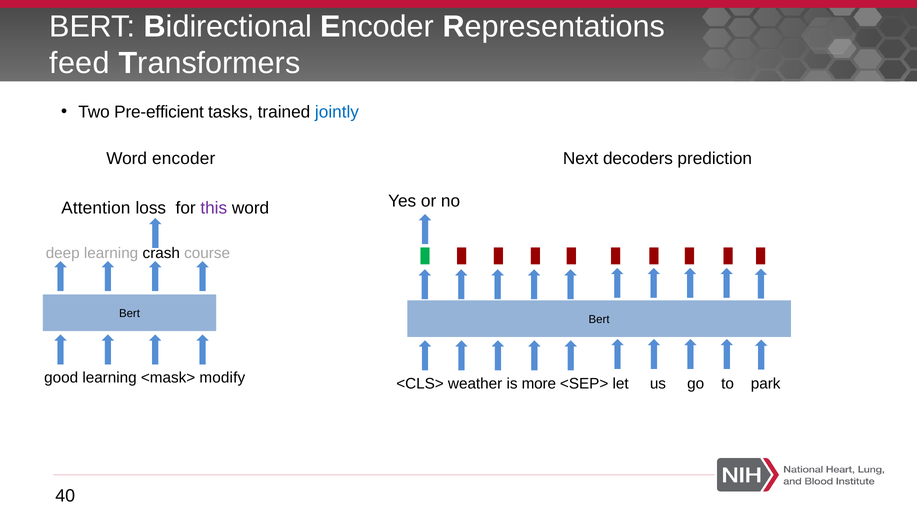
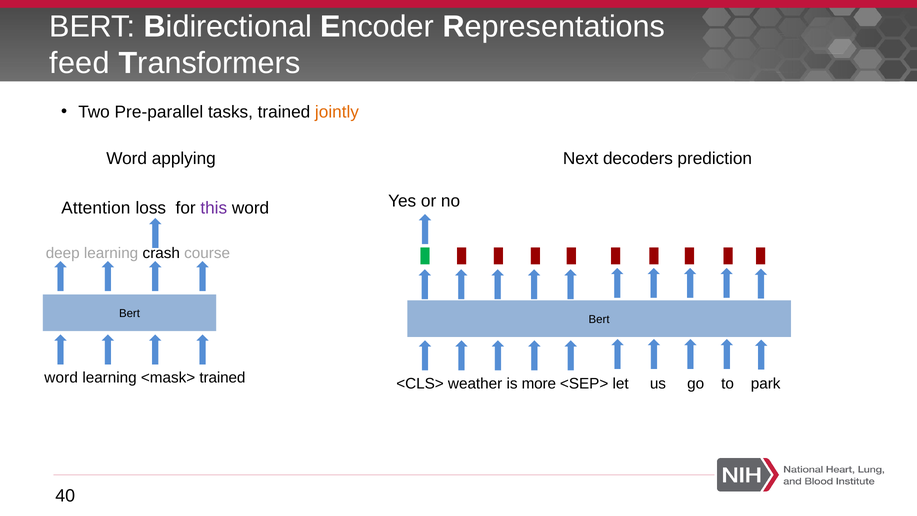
Pre-efficient: Pre-efficient -> Pre-parallel
jointly colour: blue -> orange
Word encoder: encoder -> applying
good at (61, 378): good -> word
<mask> modify: modify -> trained
